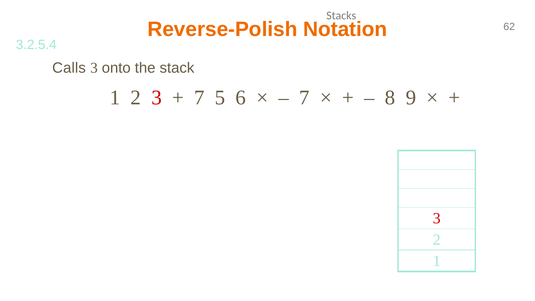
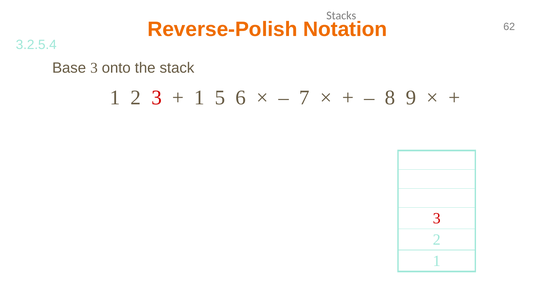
Calls: Calls -> Base
7 at (199, 98): 7 -> 1
